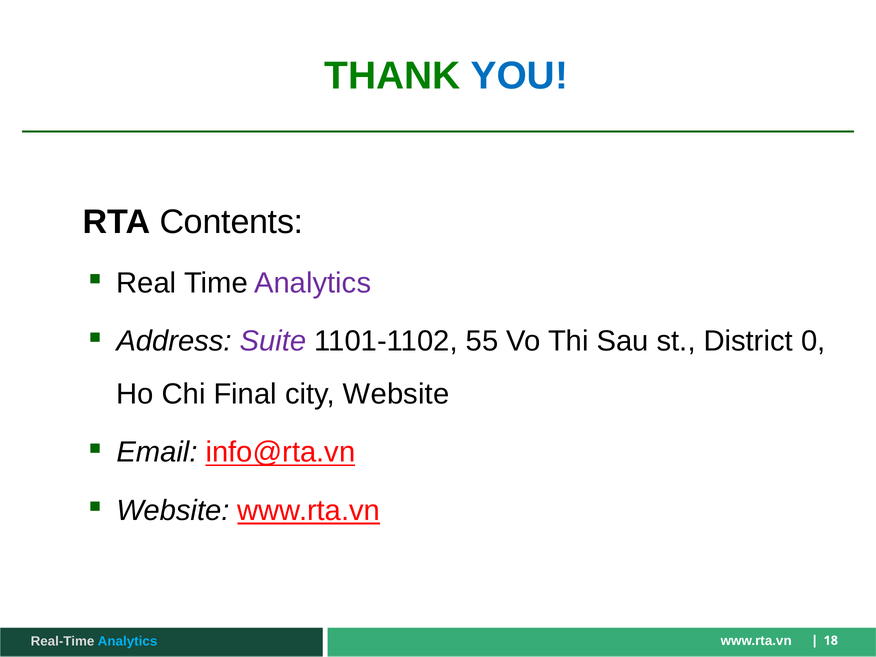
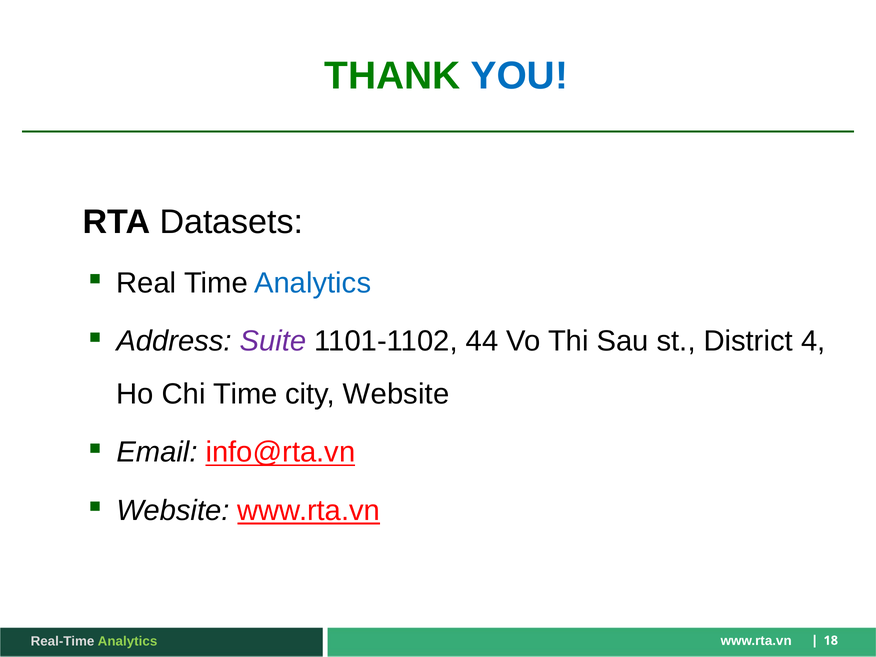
Contents: Contents -> Datasets
Analytics at (313, 283) colour: purple -> blue
55: 55 -> 44
0: 0 -> 4
Chi Final: Final -> Time
Analytics at (128, 641) colour: light blue -> light green
